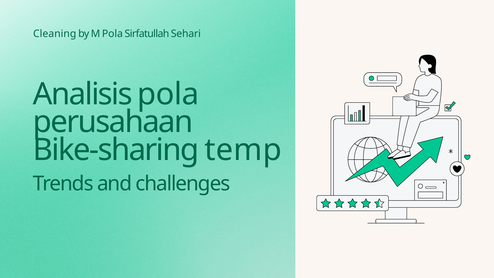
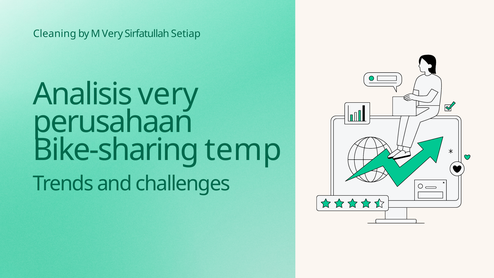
M Pola: Pola -> Very
Sehari: Sehari -> Setiap
Analisis pola: pola -> very
